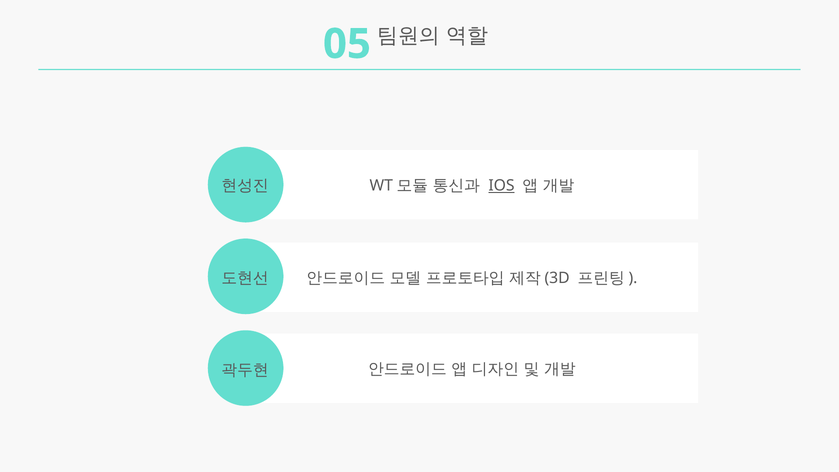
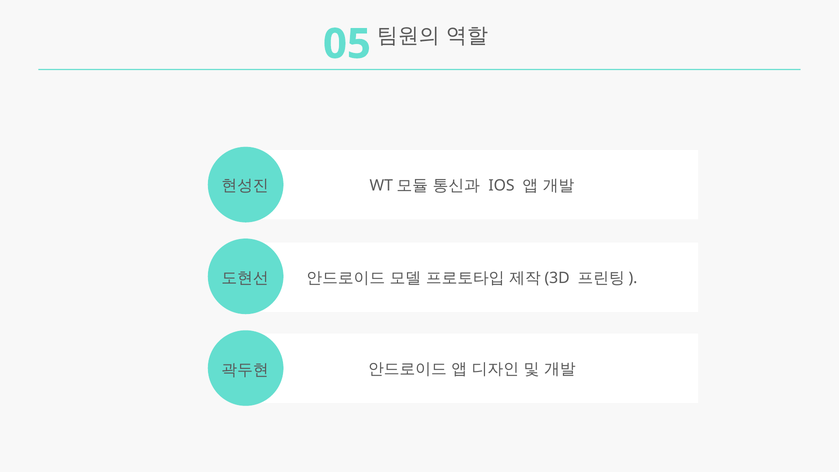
IOS underline: present -> none
